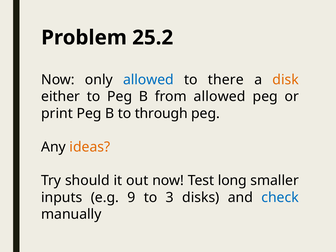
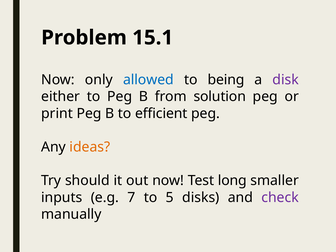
25.2: 25.2 -> 15.1
there: there -> being
disk colour: orange -> purple
from allowed: allowed -> solution
through: through -> efficient
9: 9 -> 7
3: 3 -> 5
check colour: blue -> purple
